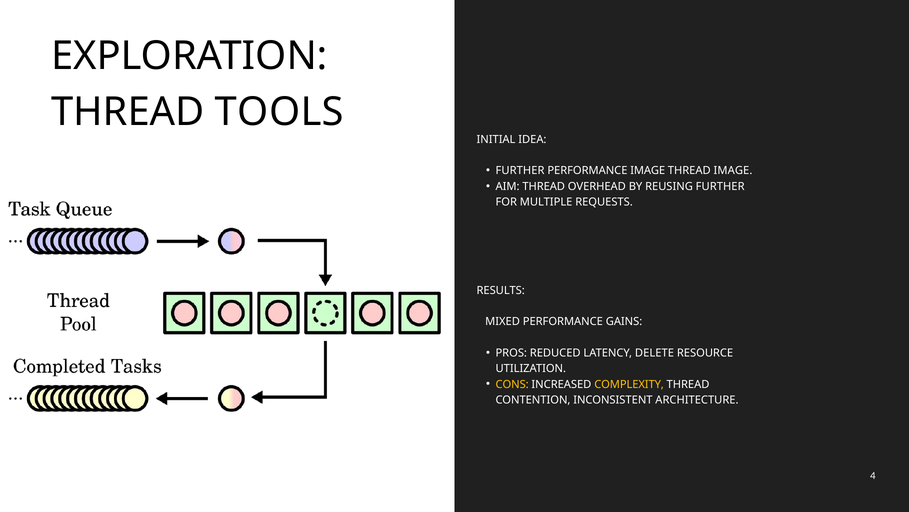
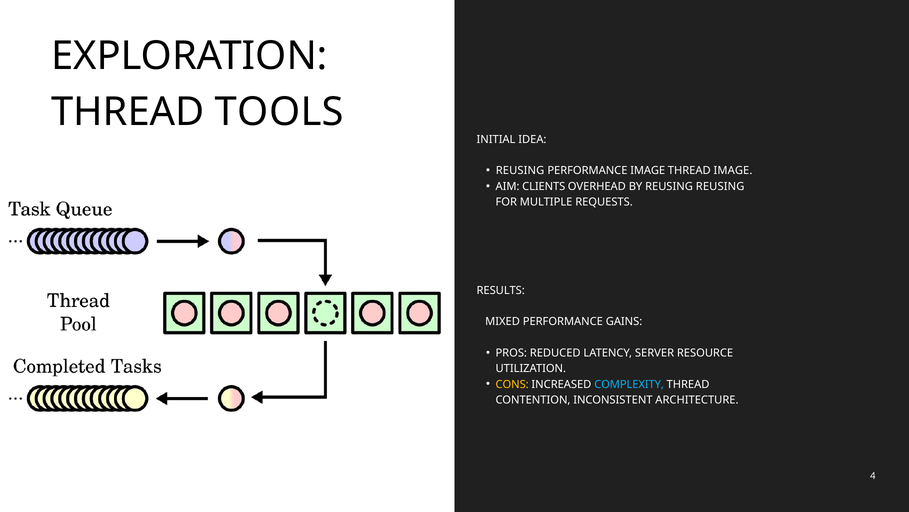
FURTHER at (520, 171): FURTHER -> REUSING
AIM THREAD: THREAD -> CLIENTS
REUSING FURTHER: FURTHER -> REUSING
DELETE: DELETE -> SERVER
COMPLEXITY colour: yellow -> light blue
